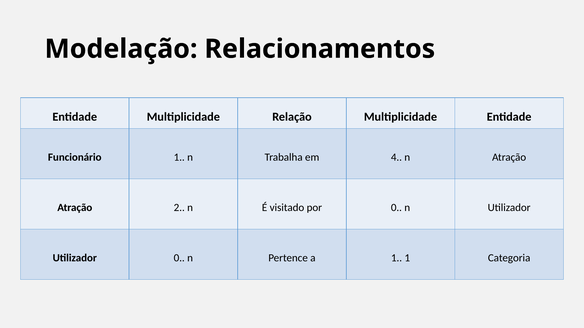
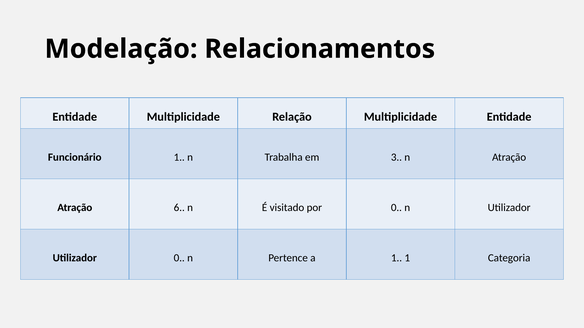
4: 4 -> 3
2: 2 -> 6
